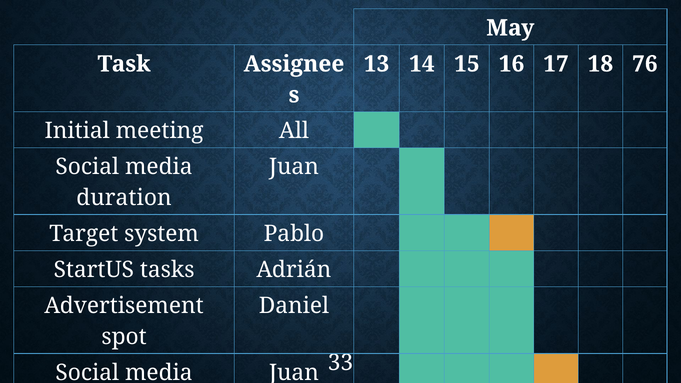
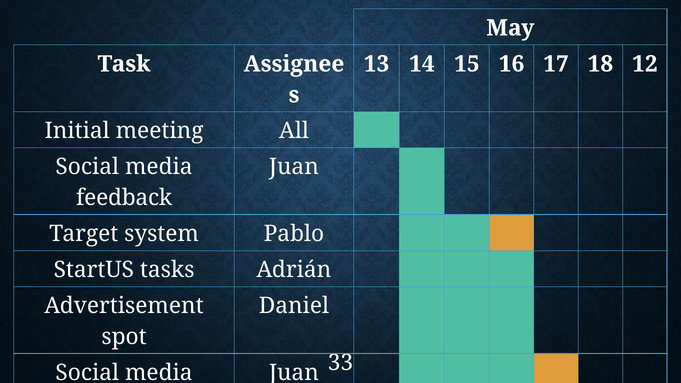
76: 76 -> 12
duration: duration -> feedback
